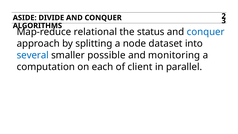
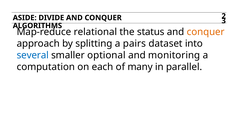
conquer at (206, 32) colour: blue -> orange
node: node -> pairs
possible: possible -> optional
client: client -> many
